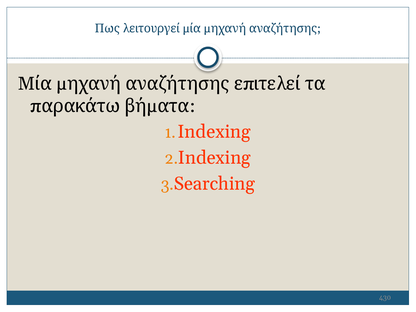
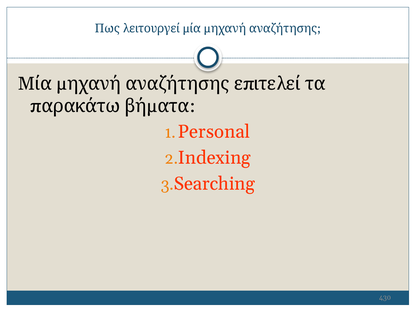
Indexing at (214, 132): Indexing -> Personal
